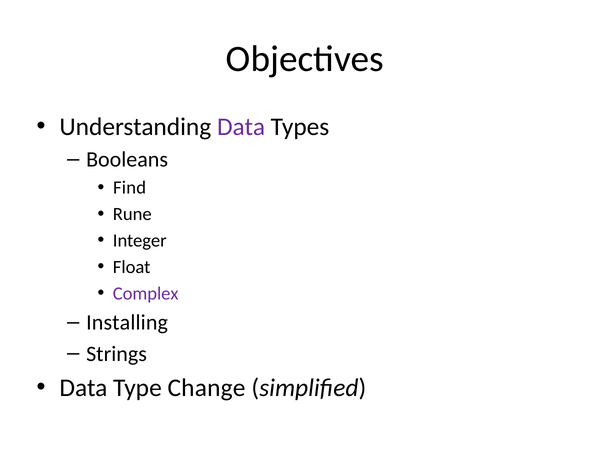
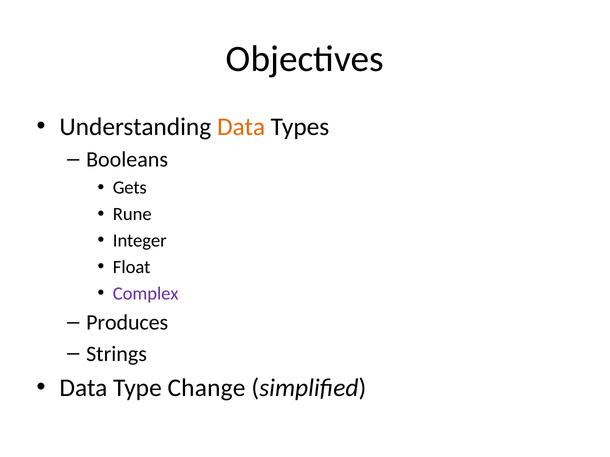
Data at (241, 127) colour: purple -> orange
Find: Find -> Gets
Installing: Installing -> Produces
